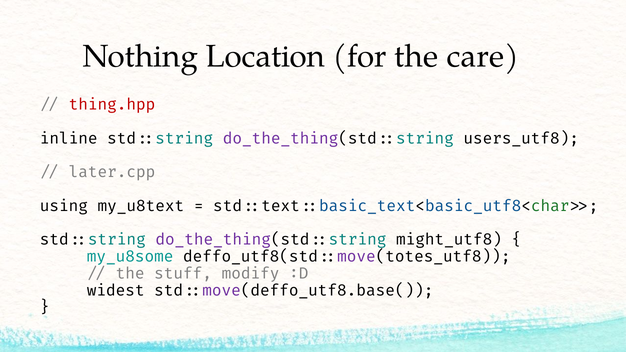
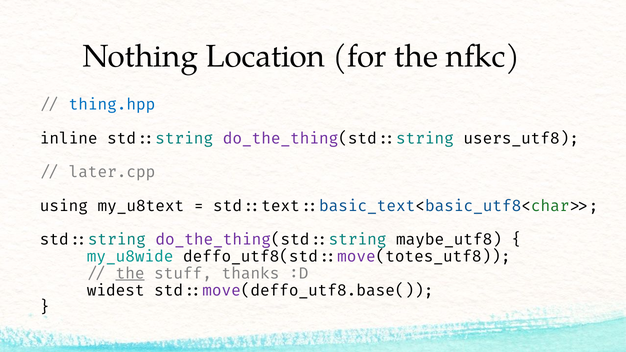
care: care -> nfkc
thing.hpp colour: red -> blue
might_utf8: might_utf8 -> maybe_utf8
my_u8some: my_u8some -> my_u8wide
the at (130, 274) underline: none -> present
modify: modify -> thanks
